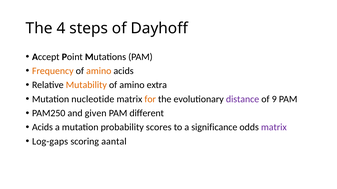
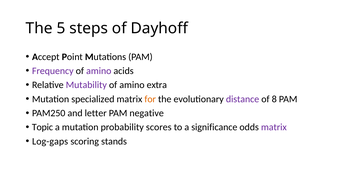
4: 4 -> 5
Frequency colour: orange -> purple
amino at (99, 71) colour: orange -> purple
Mutability colour: orange -> purple
nucleotide: nucleotide -> specialized
9: 9 -> 8
given: given -> letter
different: different -> negative
Acids at (42, 128): Acids -> Topic
aantal: aantal -> stands
